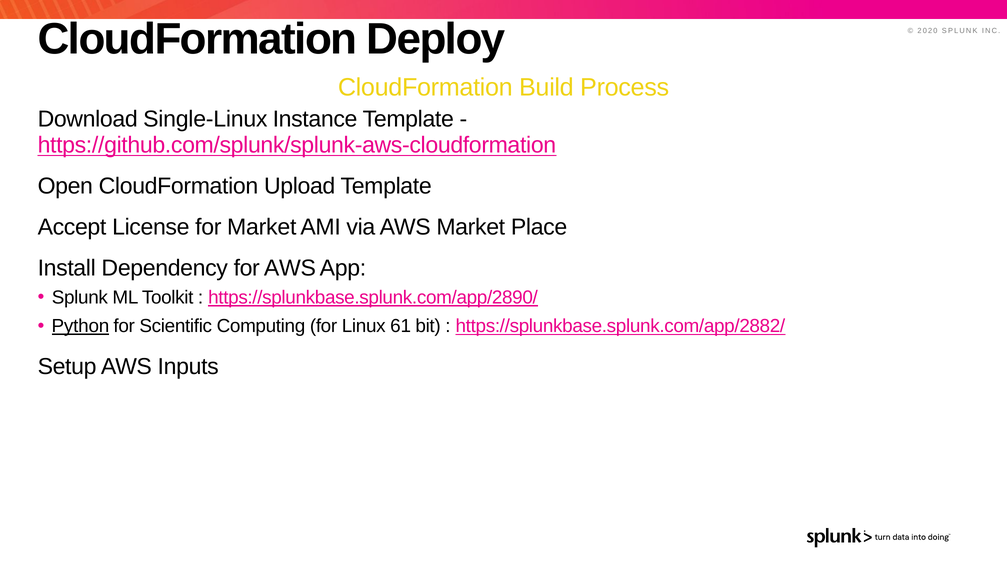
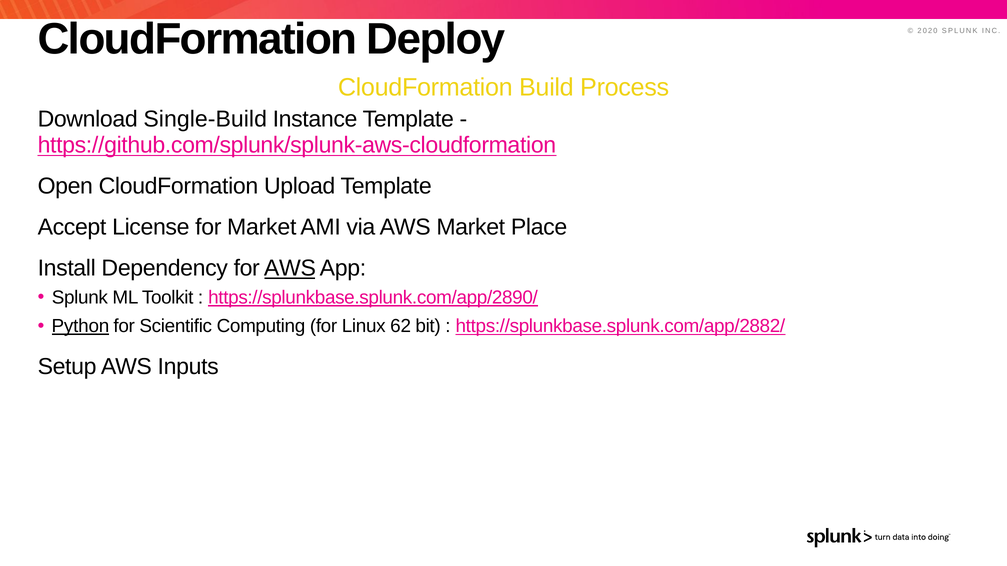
Single-Linux: Single-Linux -> Single-Build
AWS at (290, 268) underline: none -> present
61: 61 -> 62
